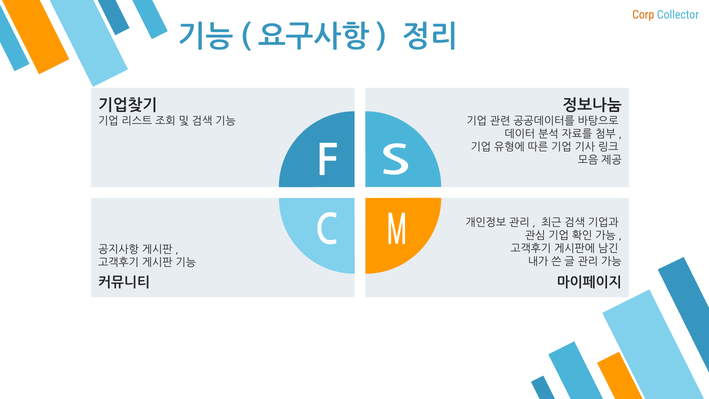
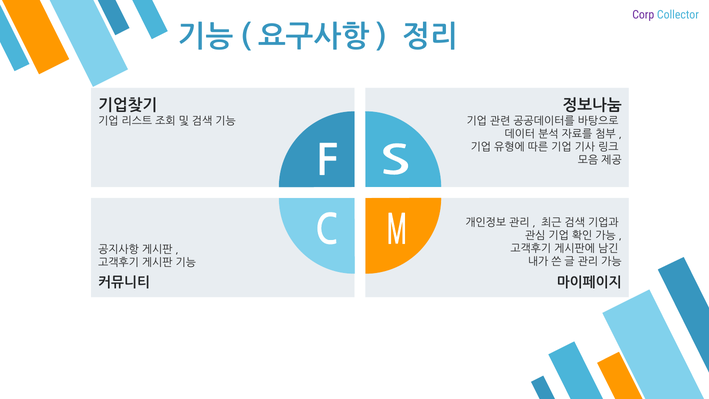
Corp colour: orange -> purple
